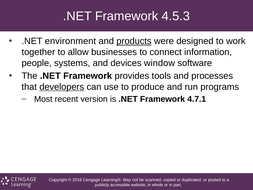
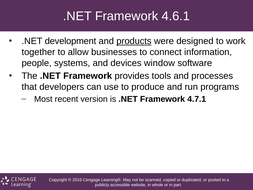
4.5.3: 4.5.3 -> 4.6.1
environment: environment -> development
developers underline: present -> none
